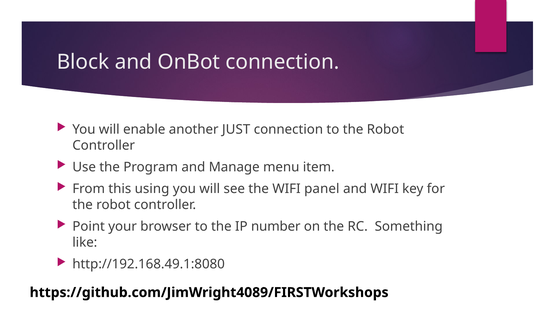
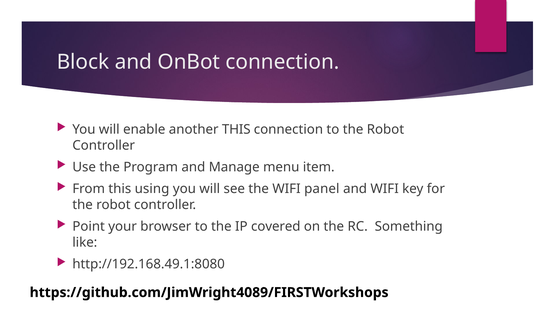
another JUST: JUST -> THIS
number: number -> covered
